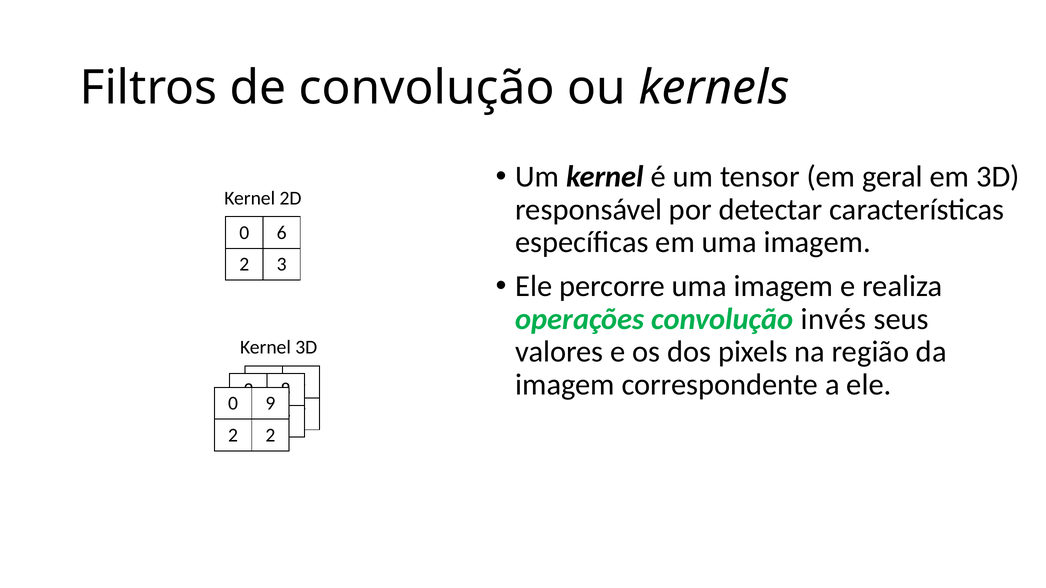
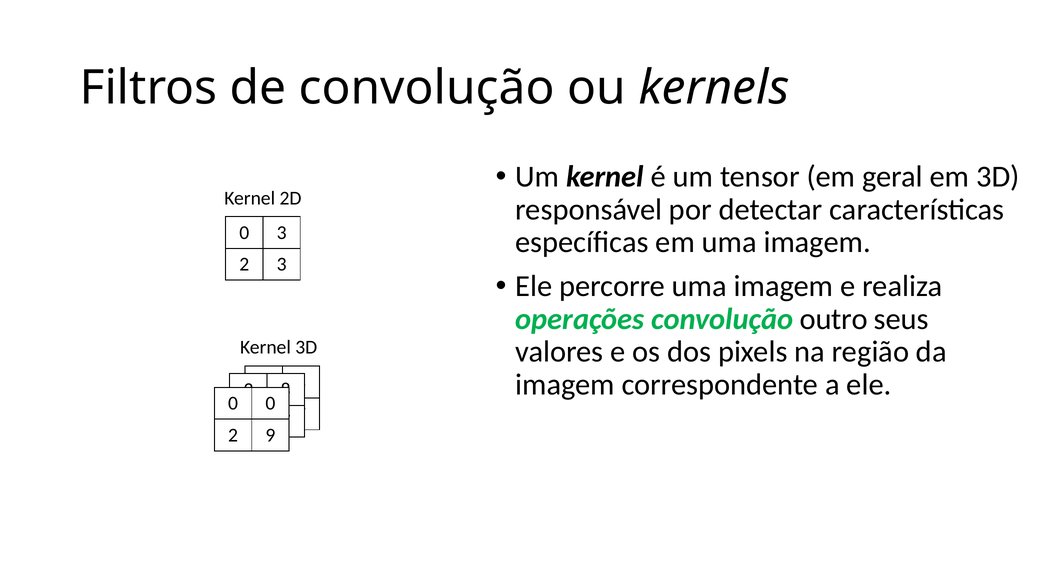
0 6: 6 -> 3
invés: invés -> outro
0 9: 9 -> 0
2 2: 2 -> 9
